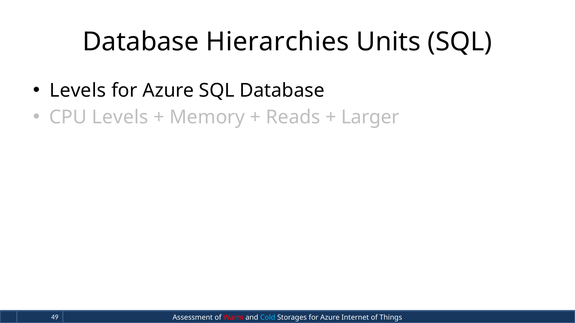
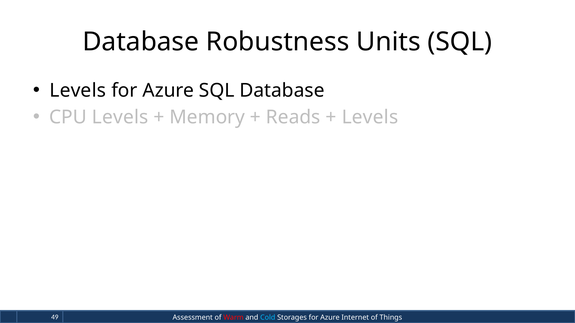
Hierarchies: Hierarchies -> Robustness
Larger at (370, 117): Larger -> Levels
